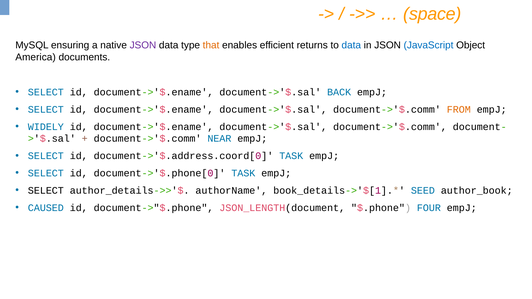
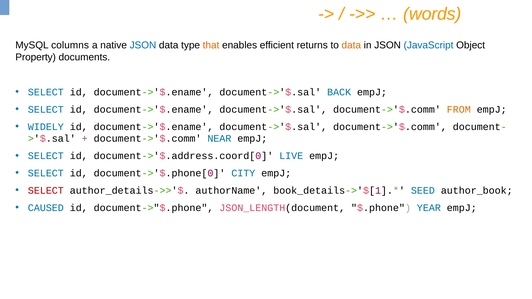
space: space -> words
ensuring: ensuring -> columns
JSON at (143, 45) colour: purple -> blue
data at (351, 45) colour: blue -> orange
America: America -> Property
document->'$.address.coord[0 TASK: TASK -> LIVE
document->'$.phone[0 TASK: TASK -> CITY
SELECT at (46, 191) colour: black -> red
FOUR: FOUR -> YEAR
